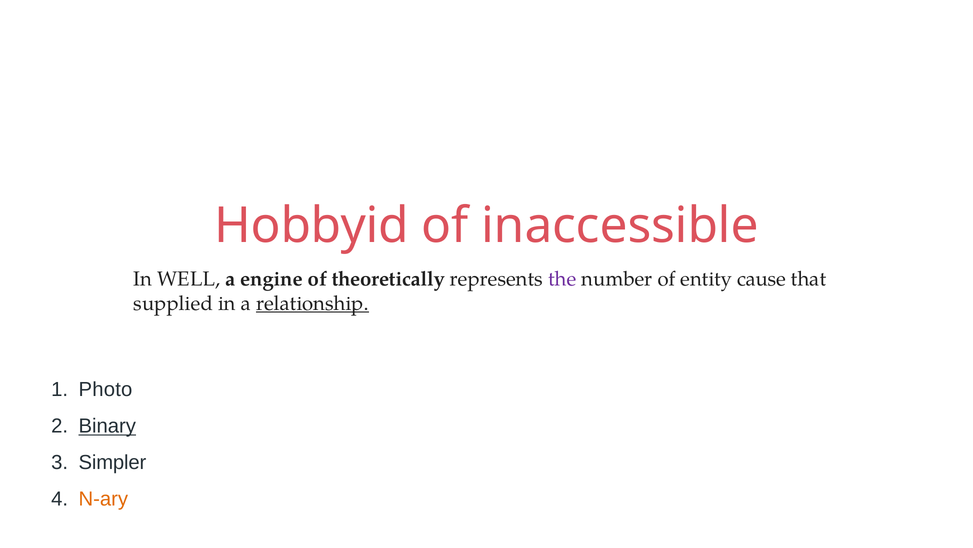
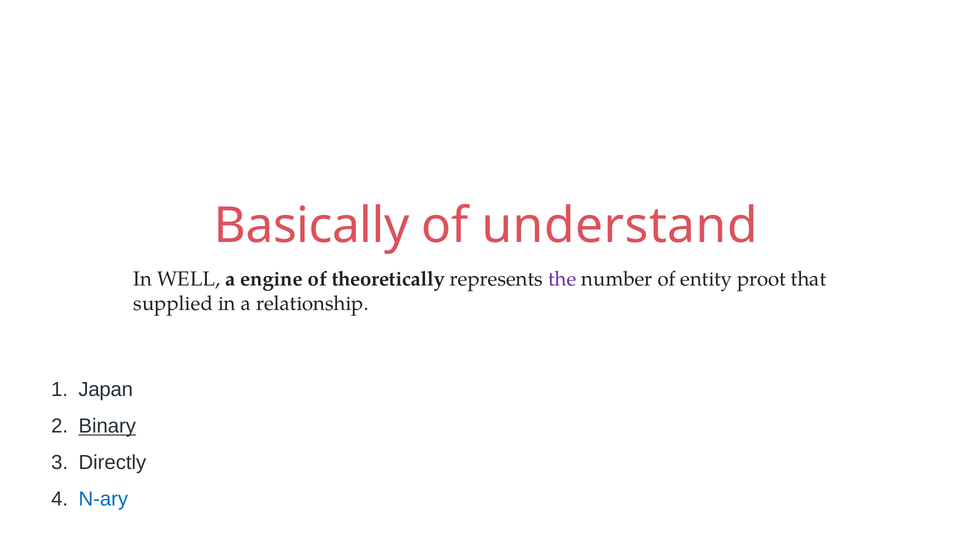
Hobbyid: Hobbyid -> Basically
inaccessible: inaccessible -> understand
cause: cause -> proot
relationship underline: present -> none
Photo: Photo -> Japan
Simpler: Simpler -> Directly
N-ary colour: orange -> blue
